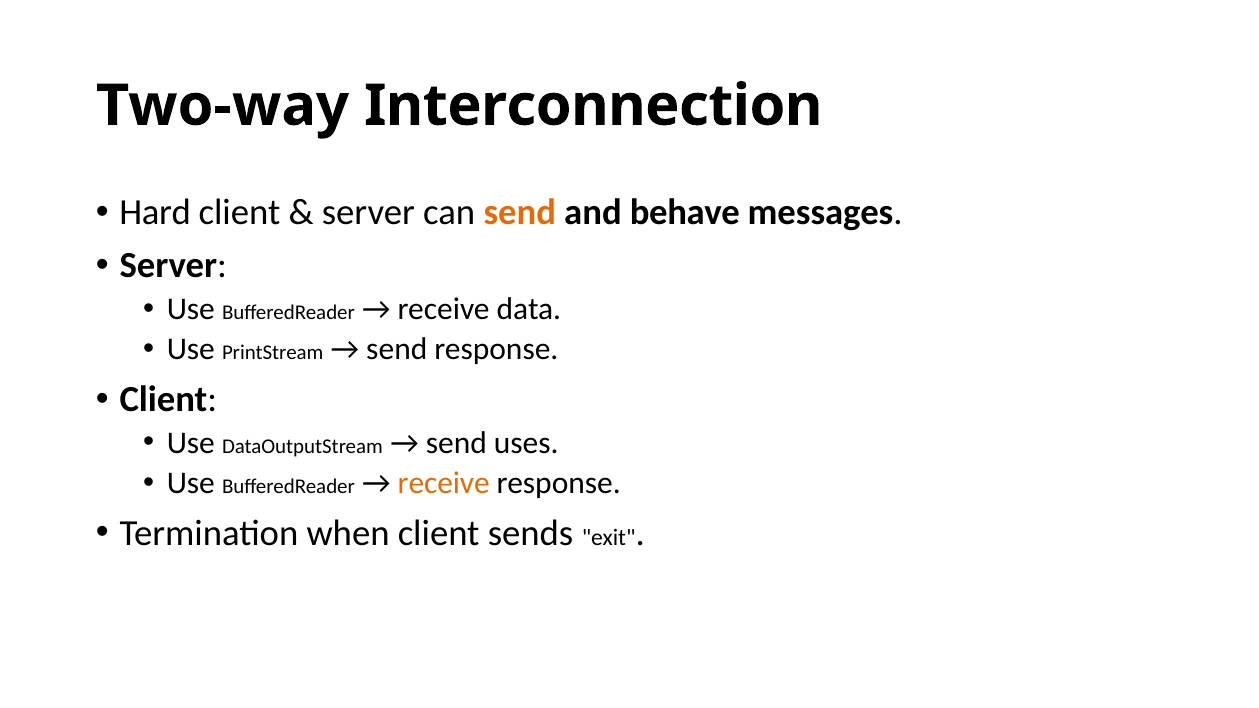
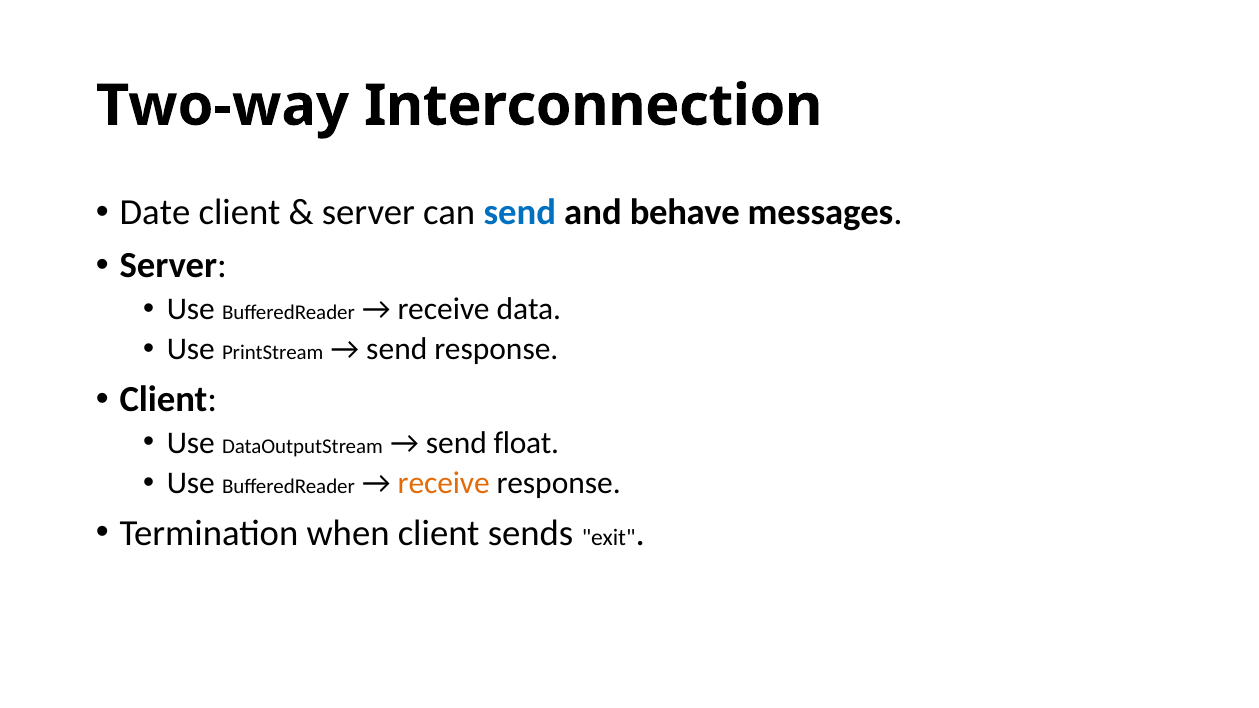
Hard: Hard -> Date
send at (520, 213) colour: orange -> blue
uses: uses -> float
